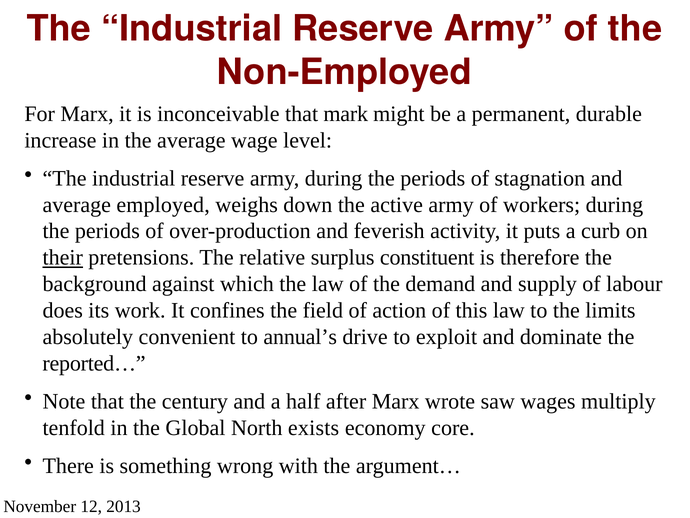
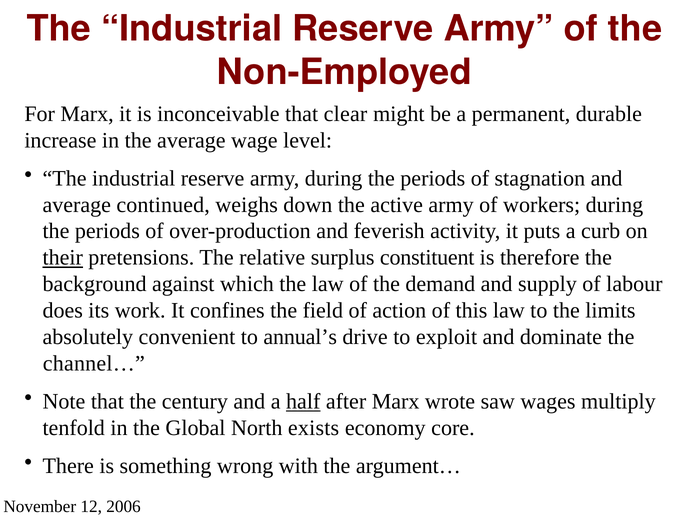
mark: mark -> clear
employed: employed -> continued
reported…: reported… -> channel…
half underline: none -> present
2013: 2013 -> 2006
